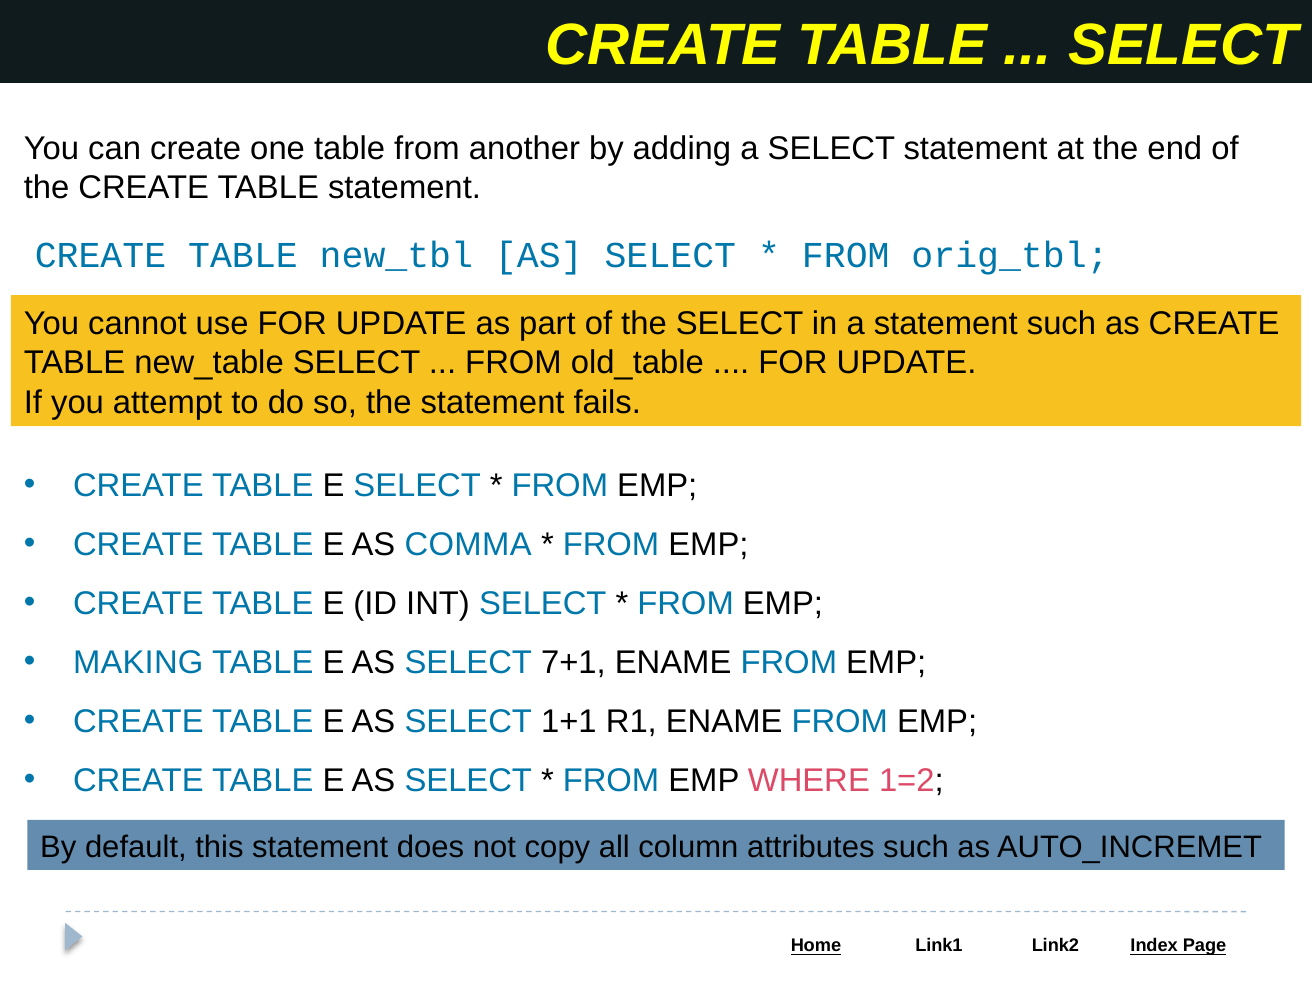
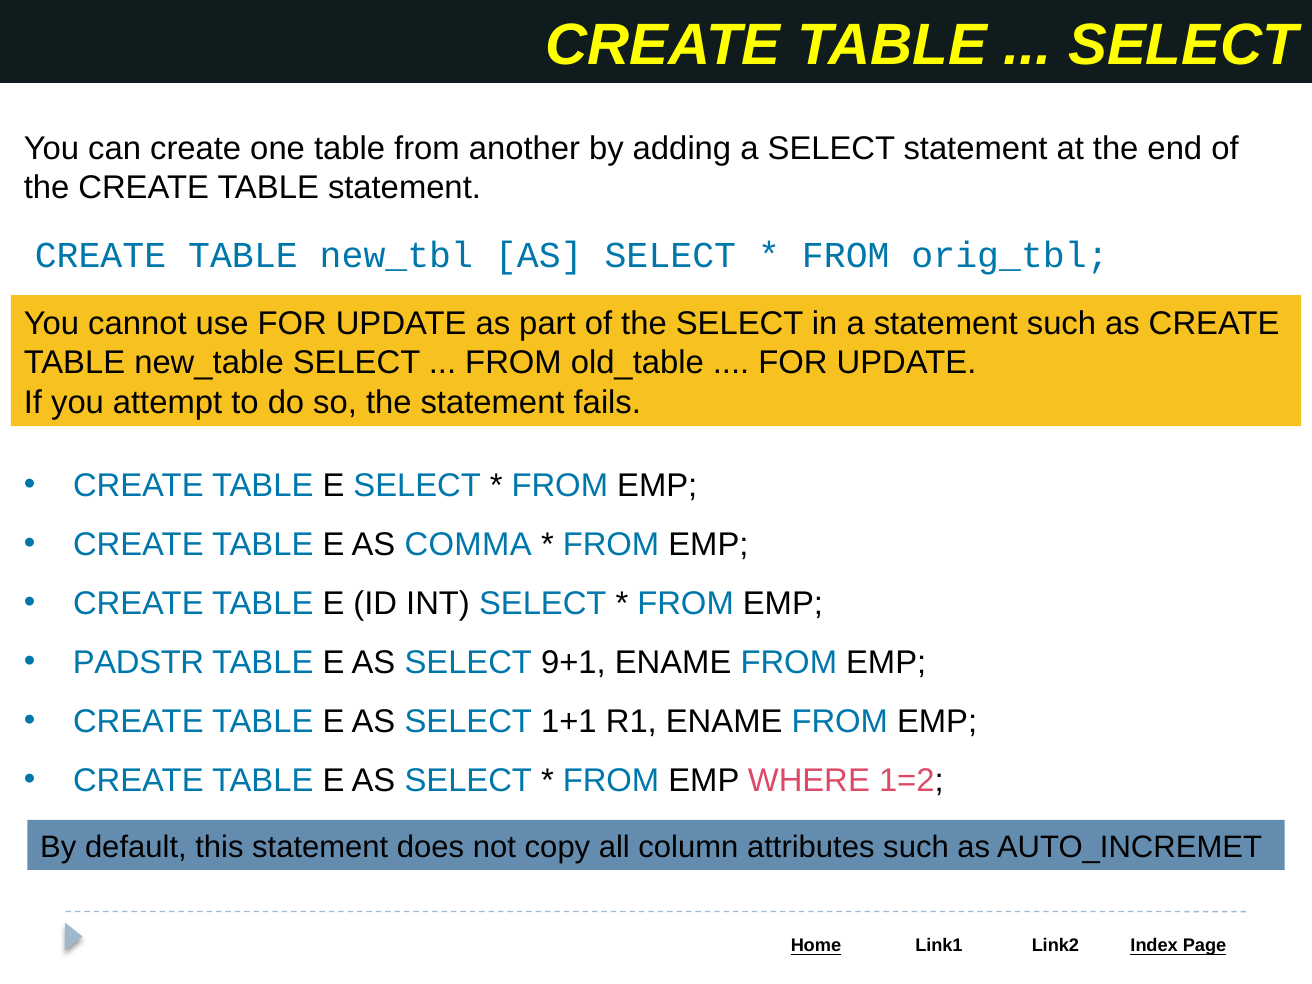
MAKING: MAKING -> PADSTR
7+1: 7+1 -> 9+1
